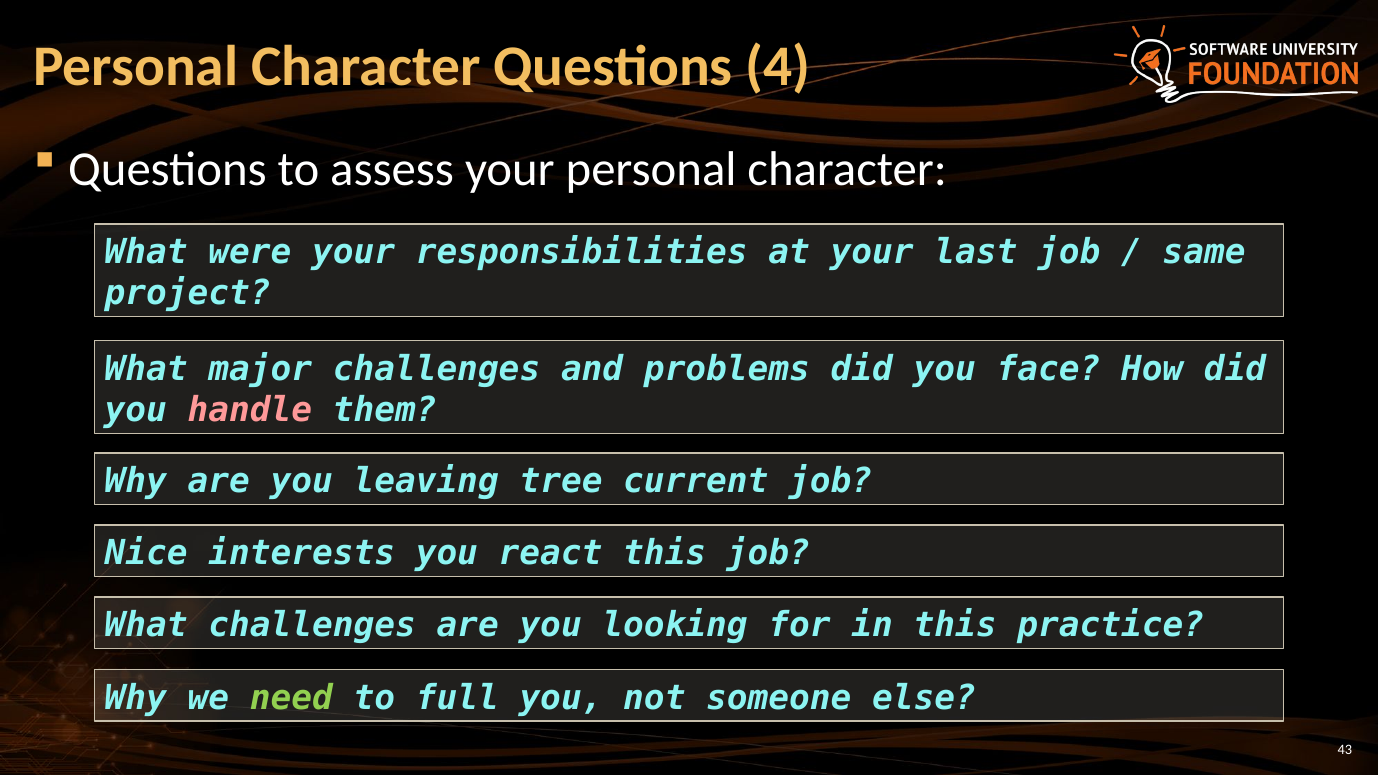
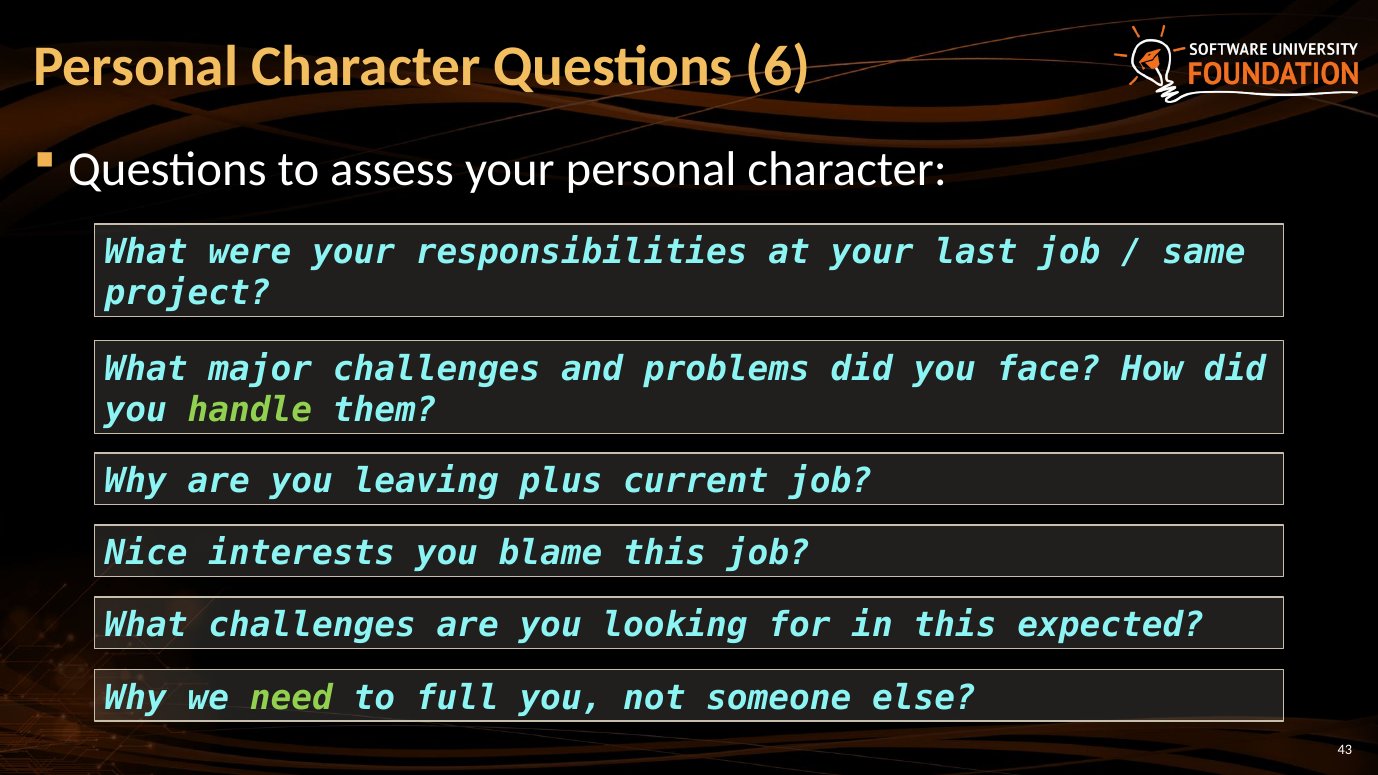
4: 4 -> 6
handle colour: pink -> light green
tree: tree -> plus
react: react -> blame
practice: practice -> expected
